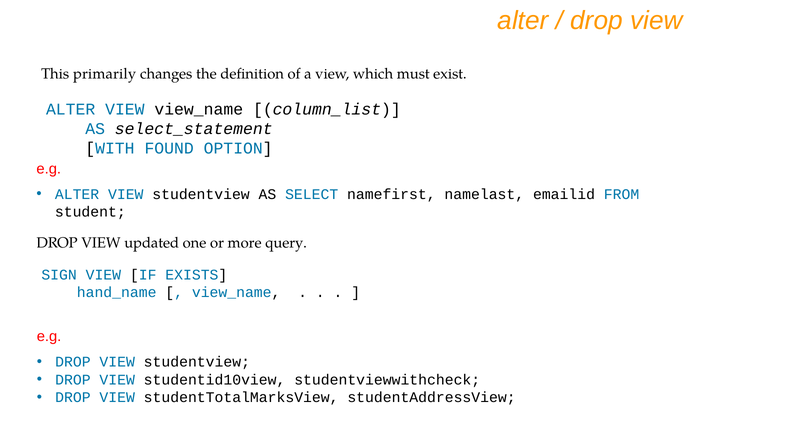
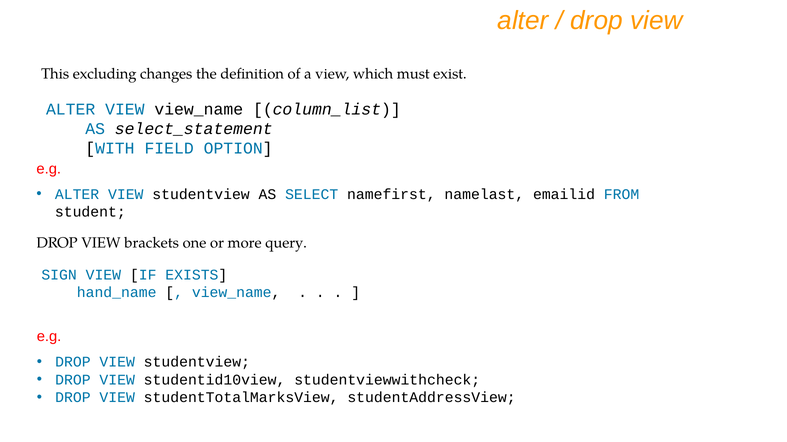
primarily: primarily -> excluding
FOUND: FOUND -> FIELD
updated: updated -> brackets
